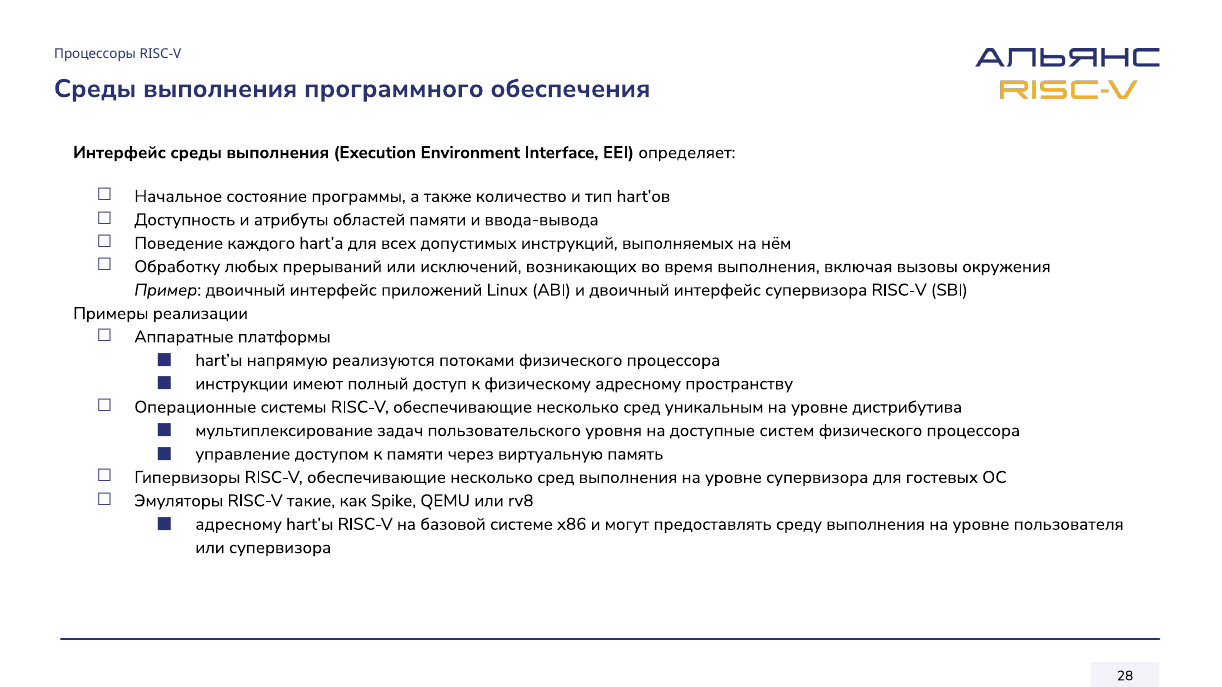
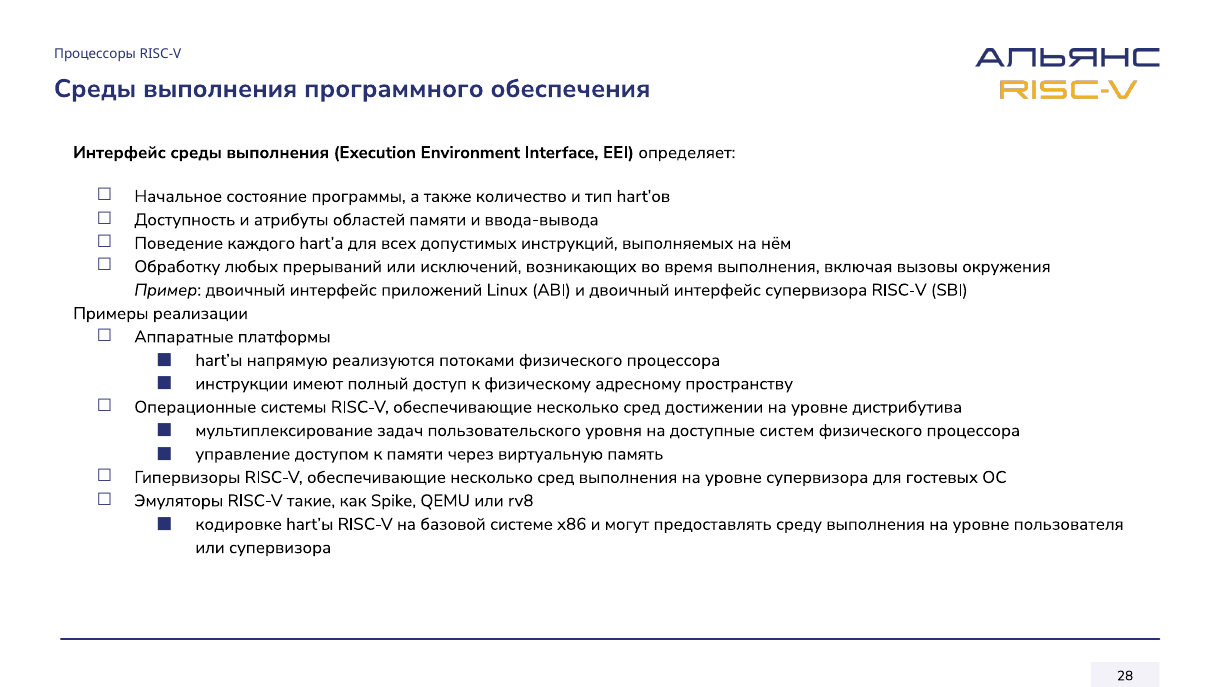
уникальным: уникальным -> достижении
адресному at (239, 524): адресному -> кодировке
